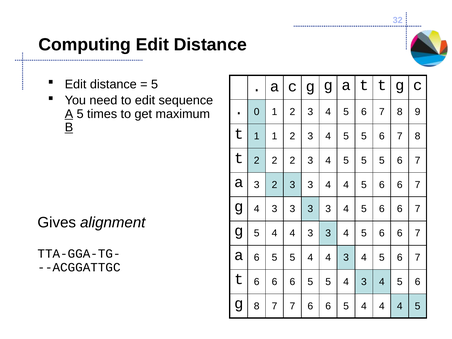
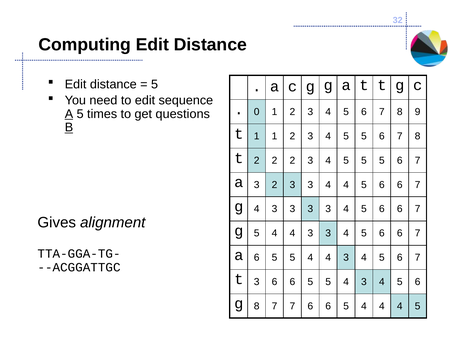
maximum: maximum -> questions
t 6: 6 -> 3
